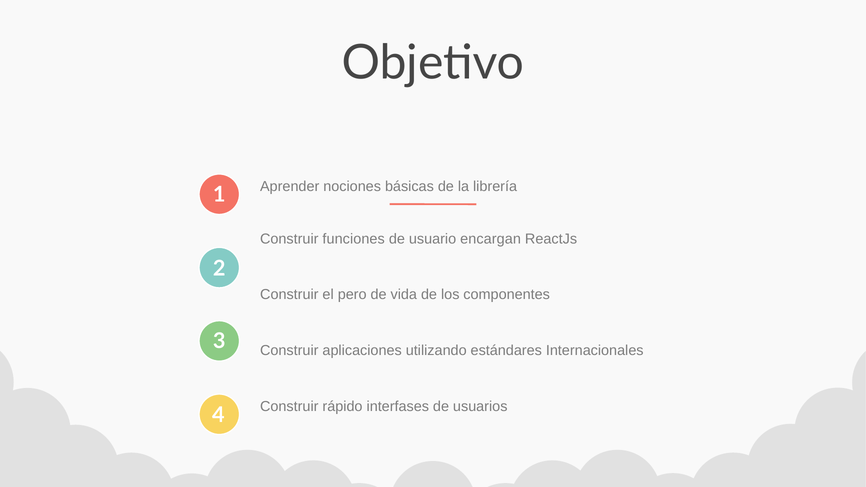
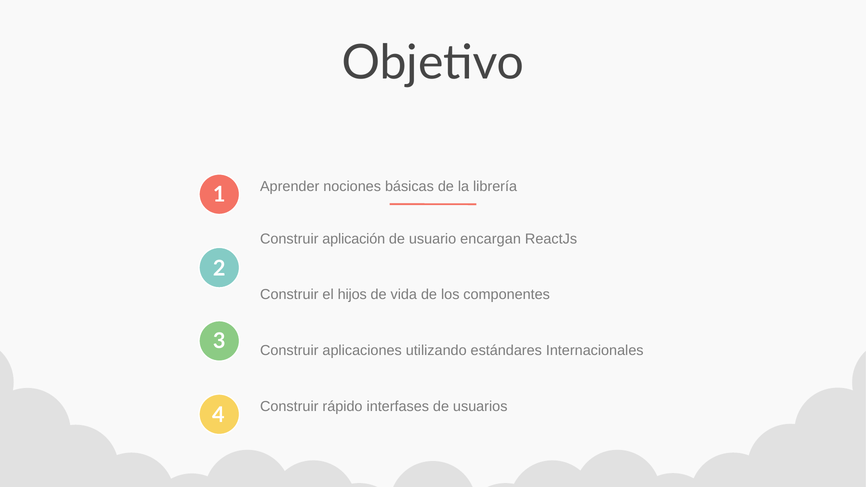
funciones: funciones -> aplicación
pero: pero -> hijos
